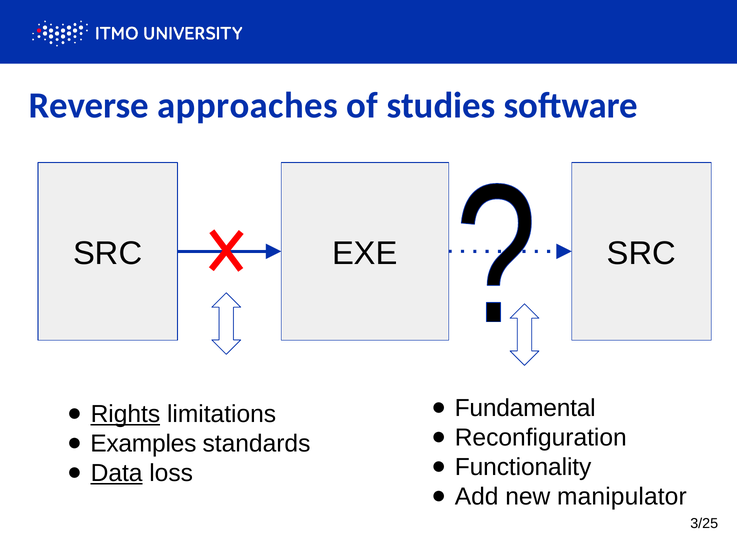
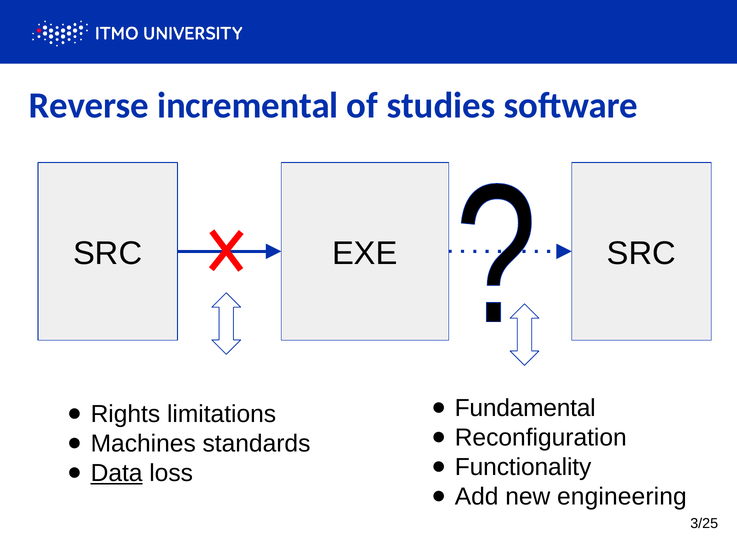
approaches: approaches -> incremental
Rights underline: present -> none
Examples: Examples -> Machines
manipulator: manipulator -> engineering
